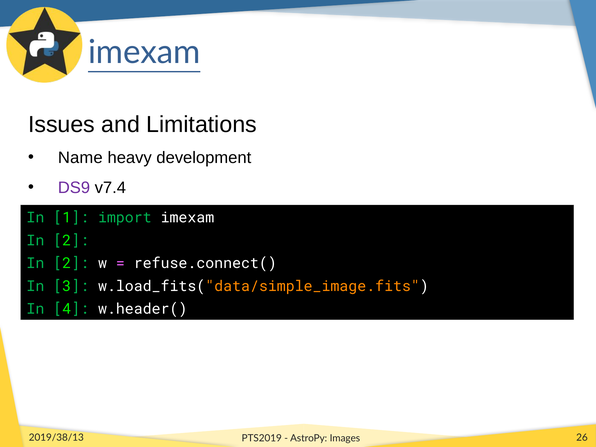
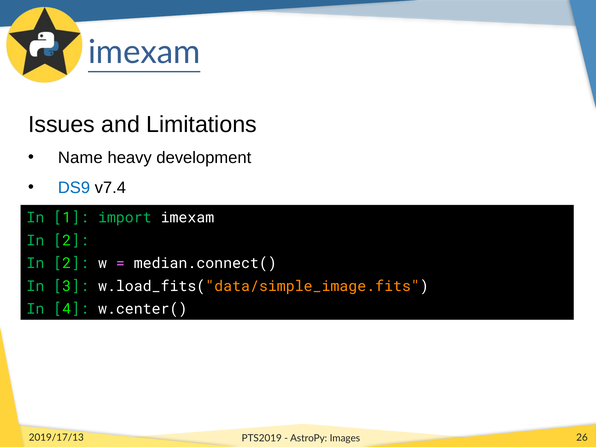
DS9 colour: purple -> blue
refuse.connect(: refuse.connect( -> median.connect(
w.header(: w.header( -> w.center(
2019/38/13: 2019/38/13 -> 2019/17/13
